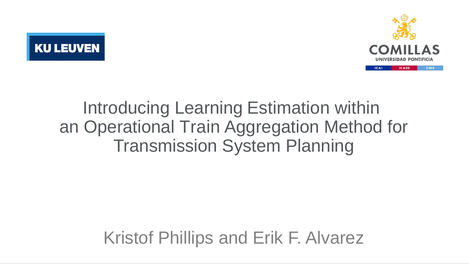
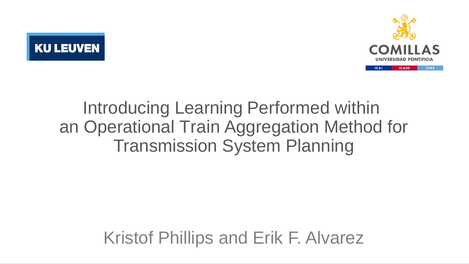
Estimation: Estimation -> Performed
